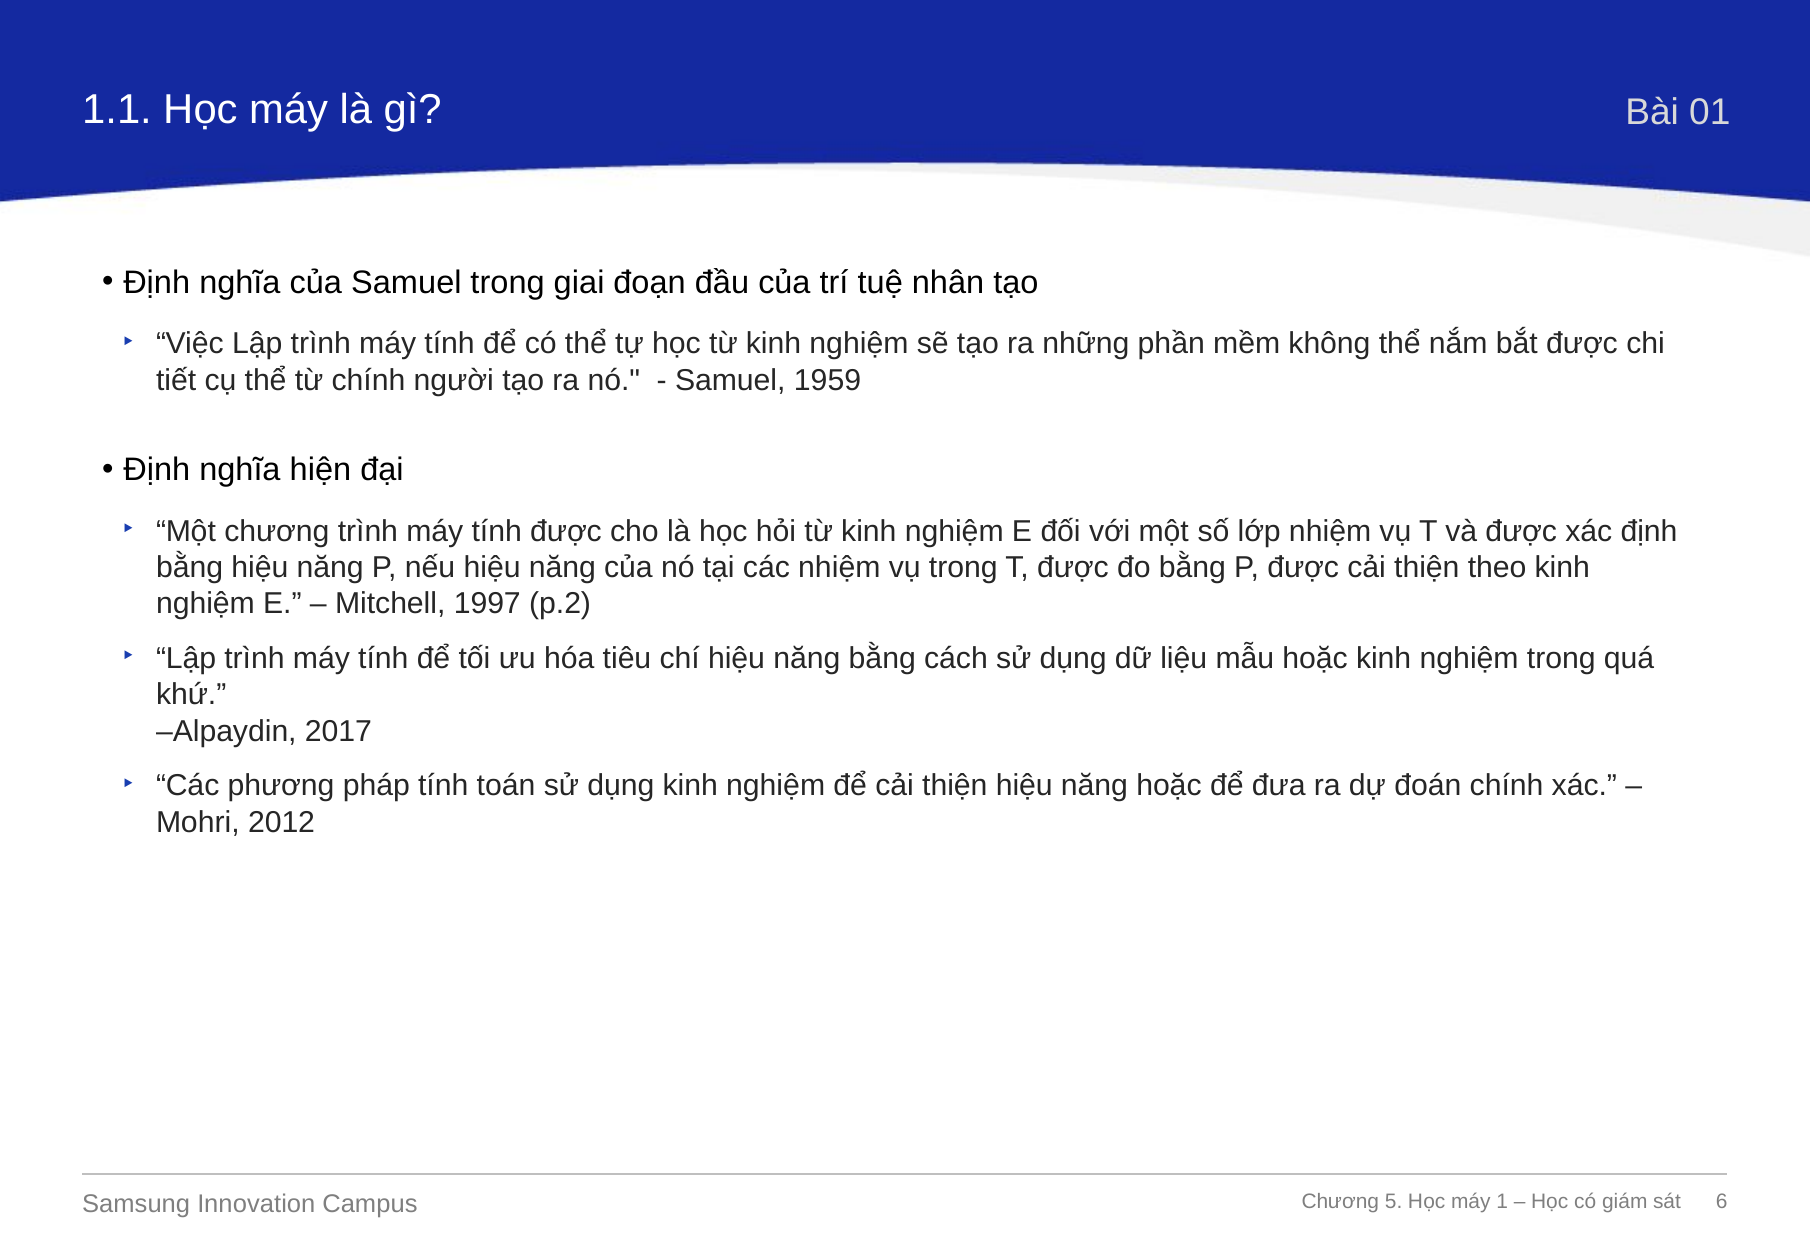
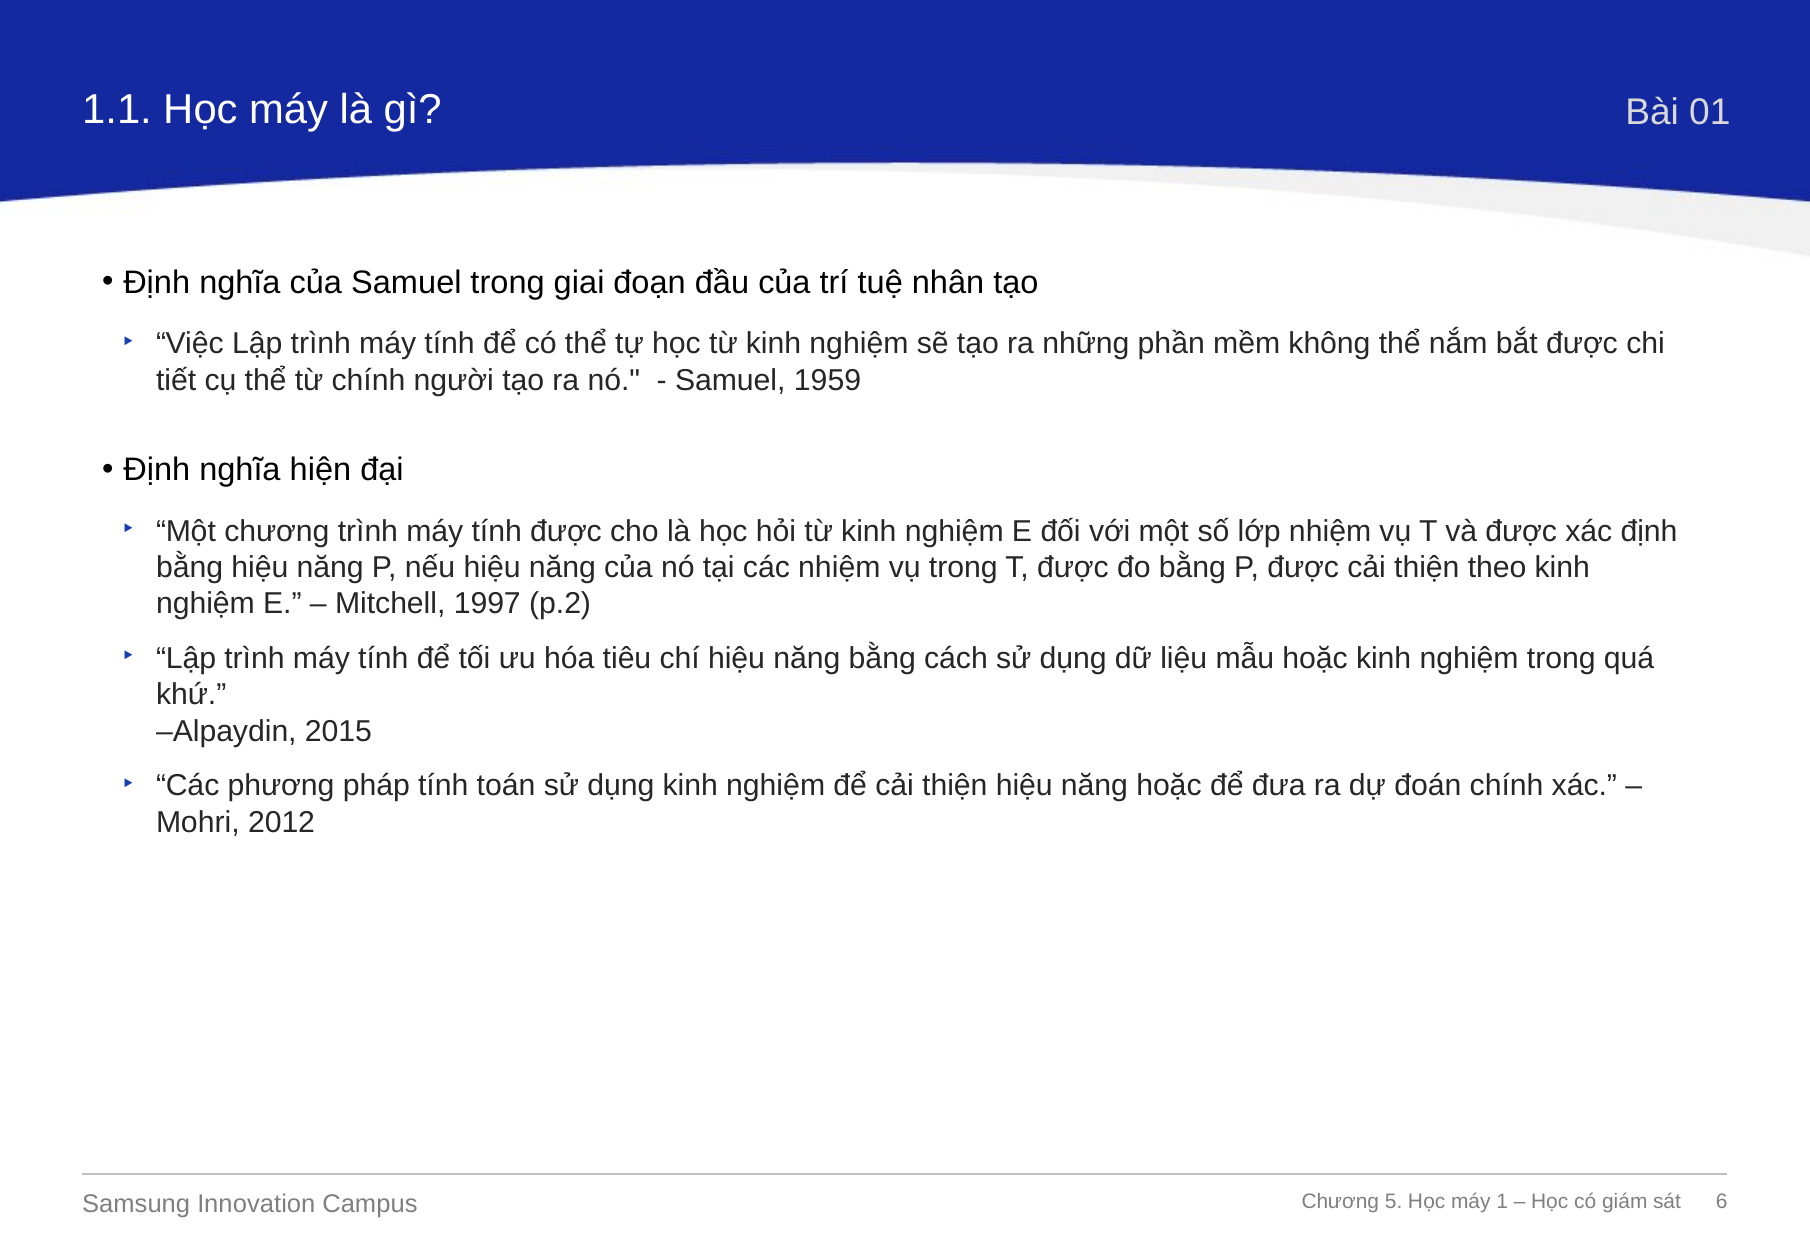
2017: 2017 -> 2015
